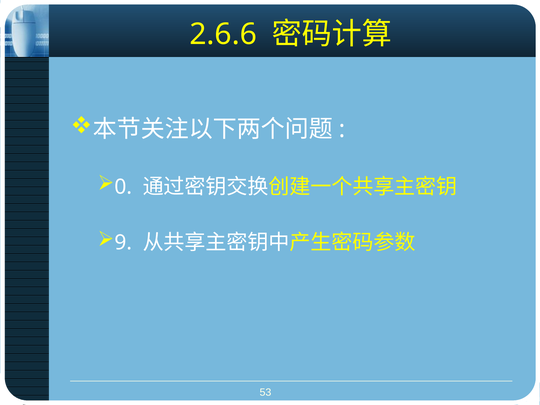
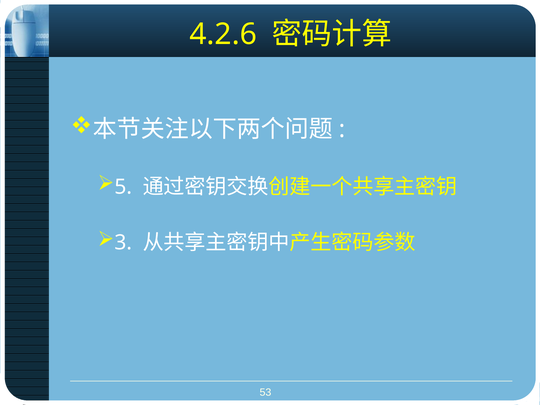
2.6.6: 2.6.6 -> 4.2.6
0: 0 -> 5
9: 9 -> 3
